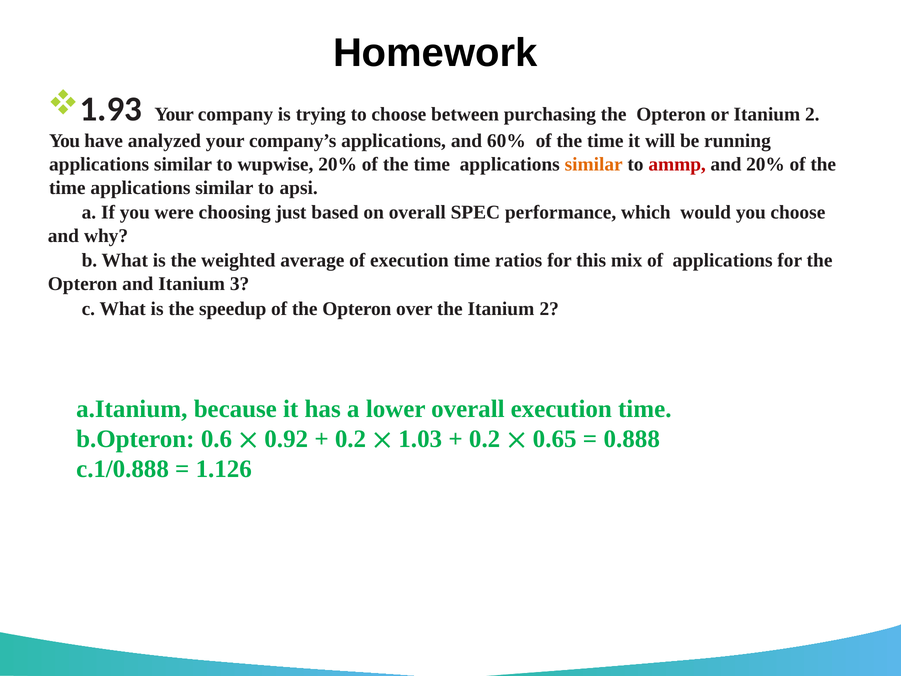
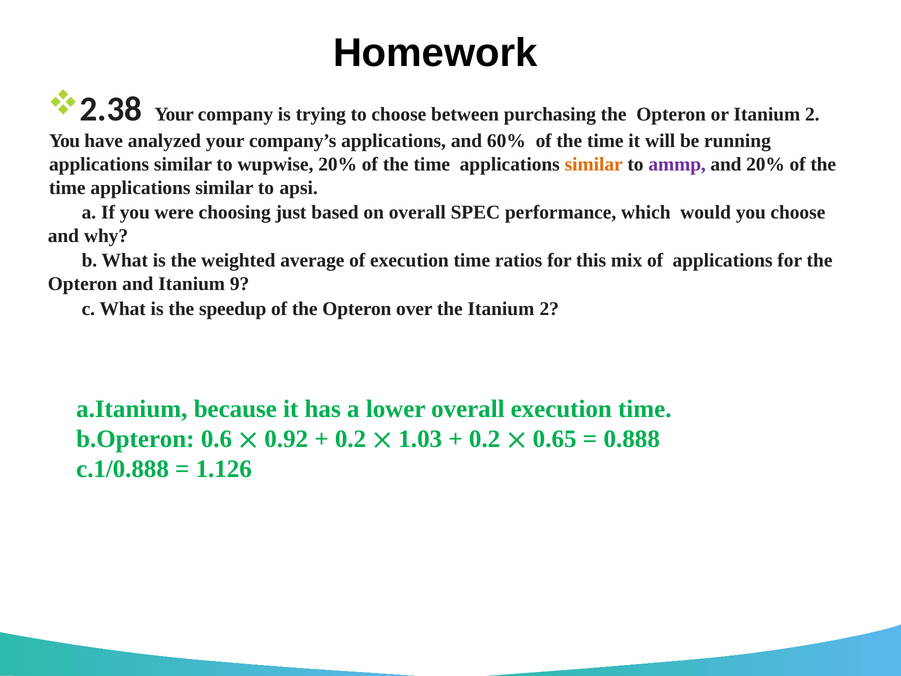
1.93: 1.93 -> 2.38
ammp colour: red -> purple
3: 3 -> 9
